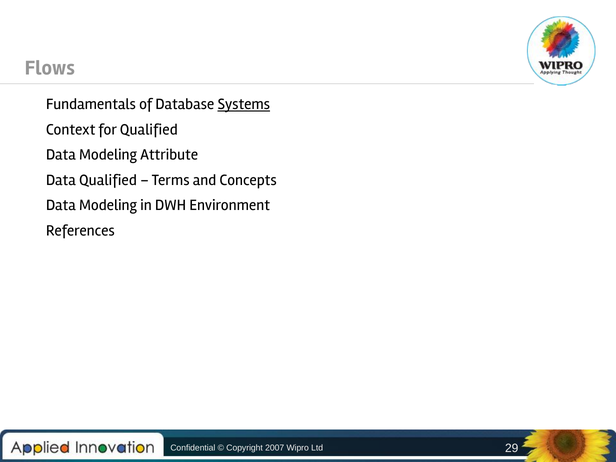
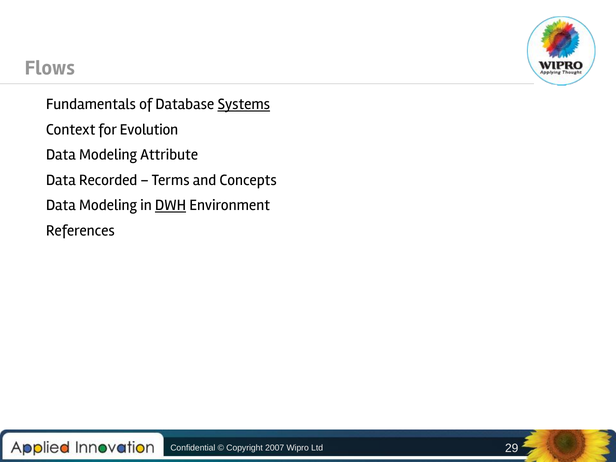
for Qualified: Qualified -> Evolution
Qualified at (108, 180): Qualified -> Recorded
DWH underline: none -> present
